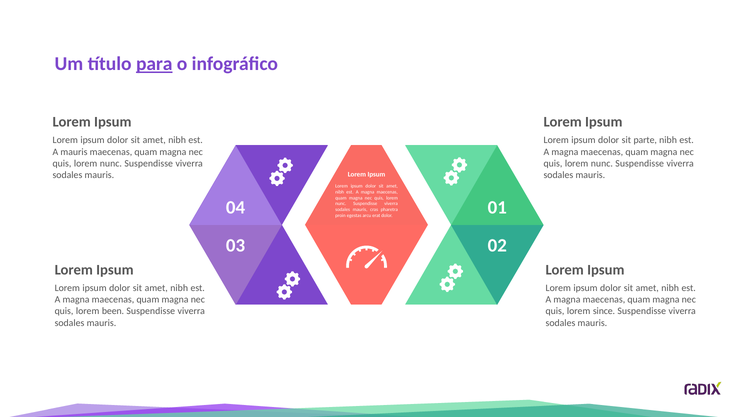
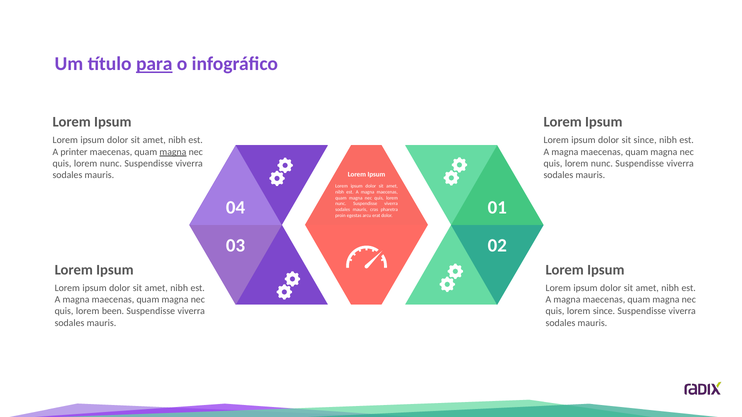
sit parte: parte -> since
A mauris: mauris -> printer
magna at (173, 152) underline: none -> present
